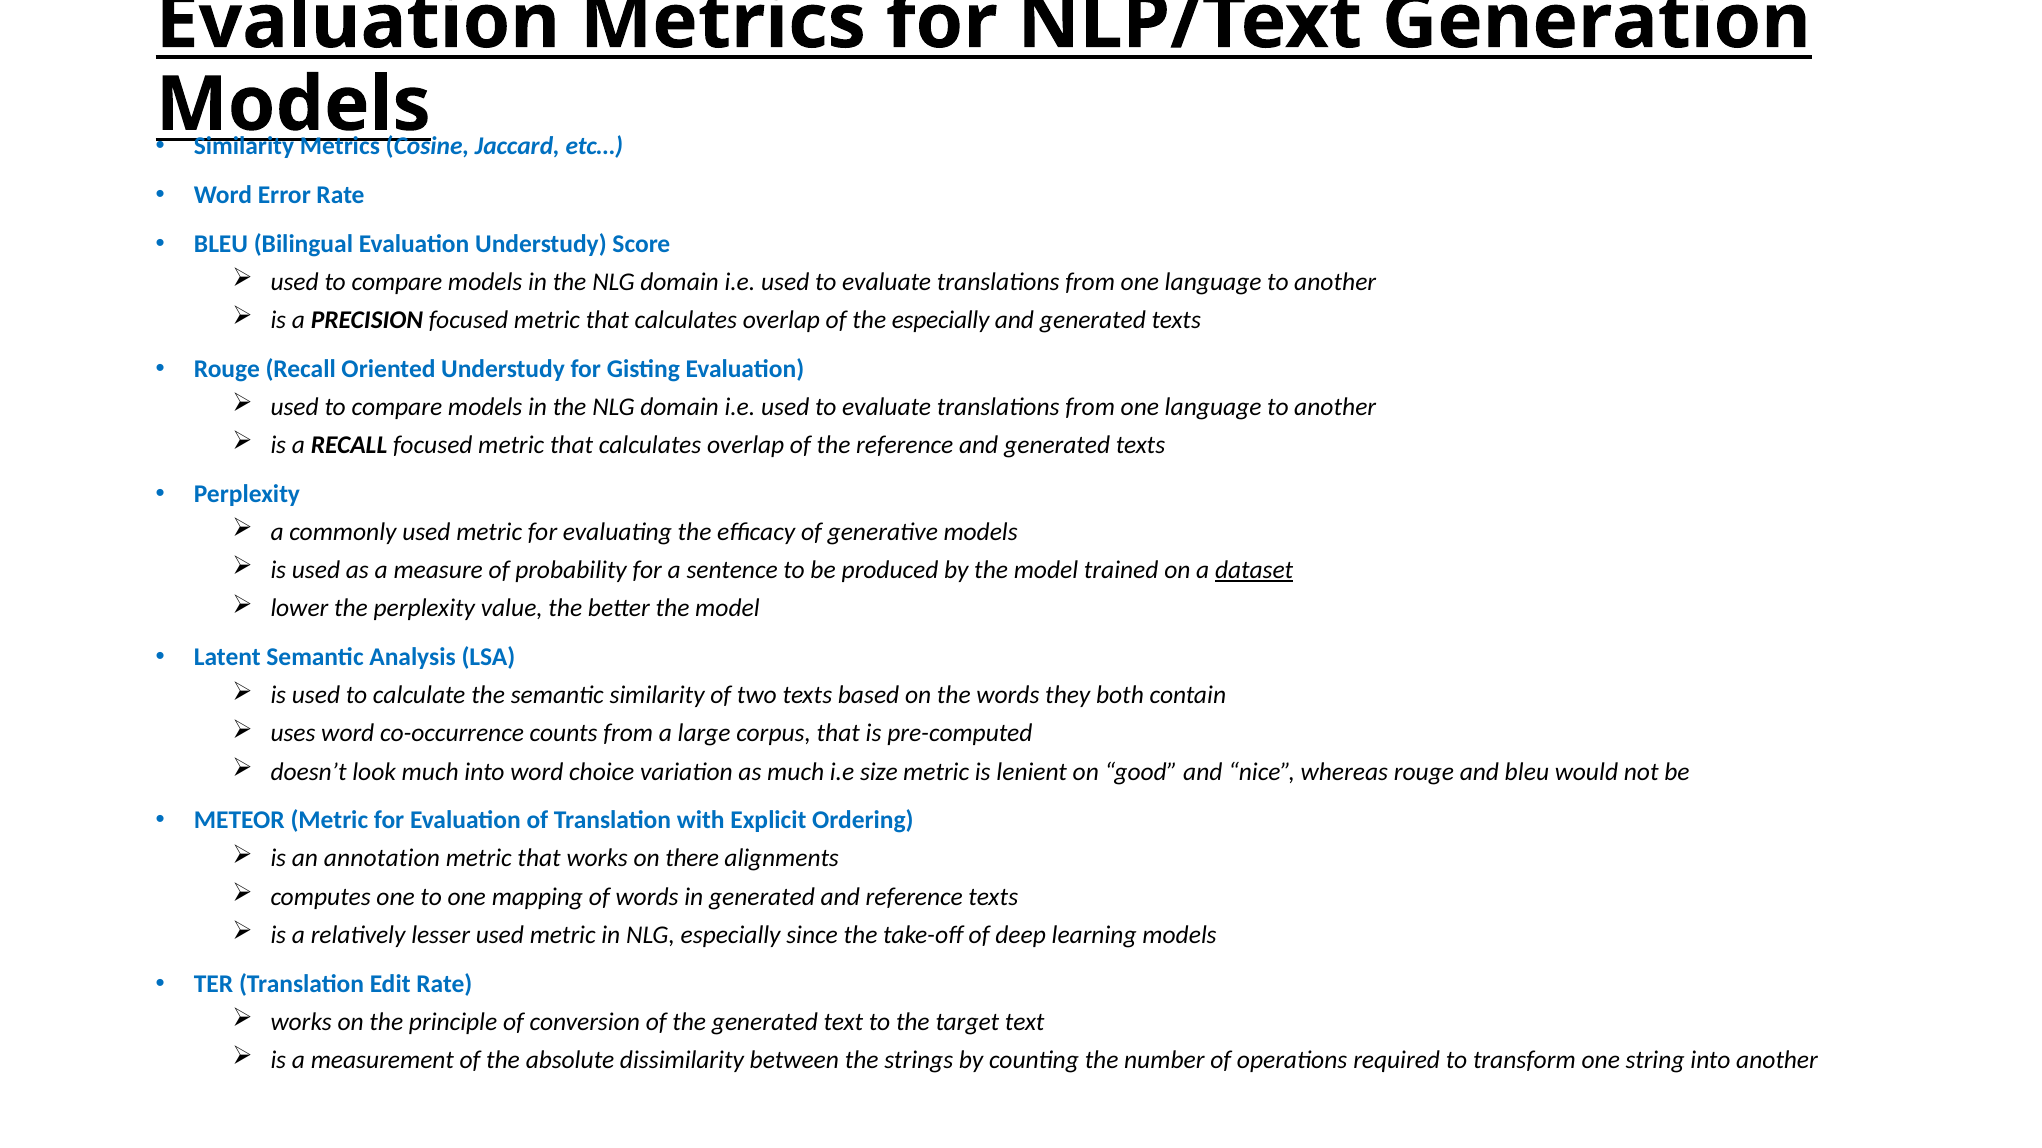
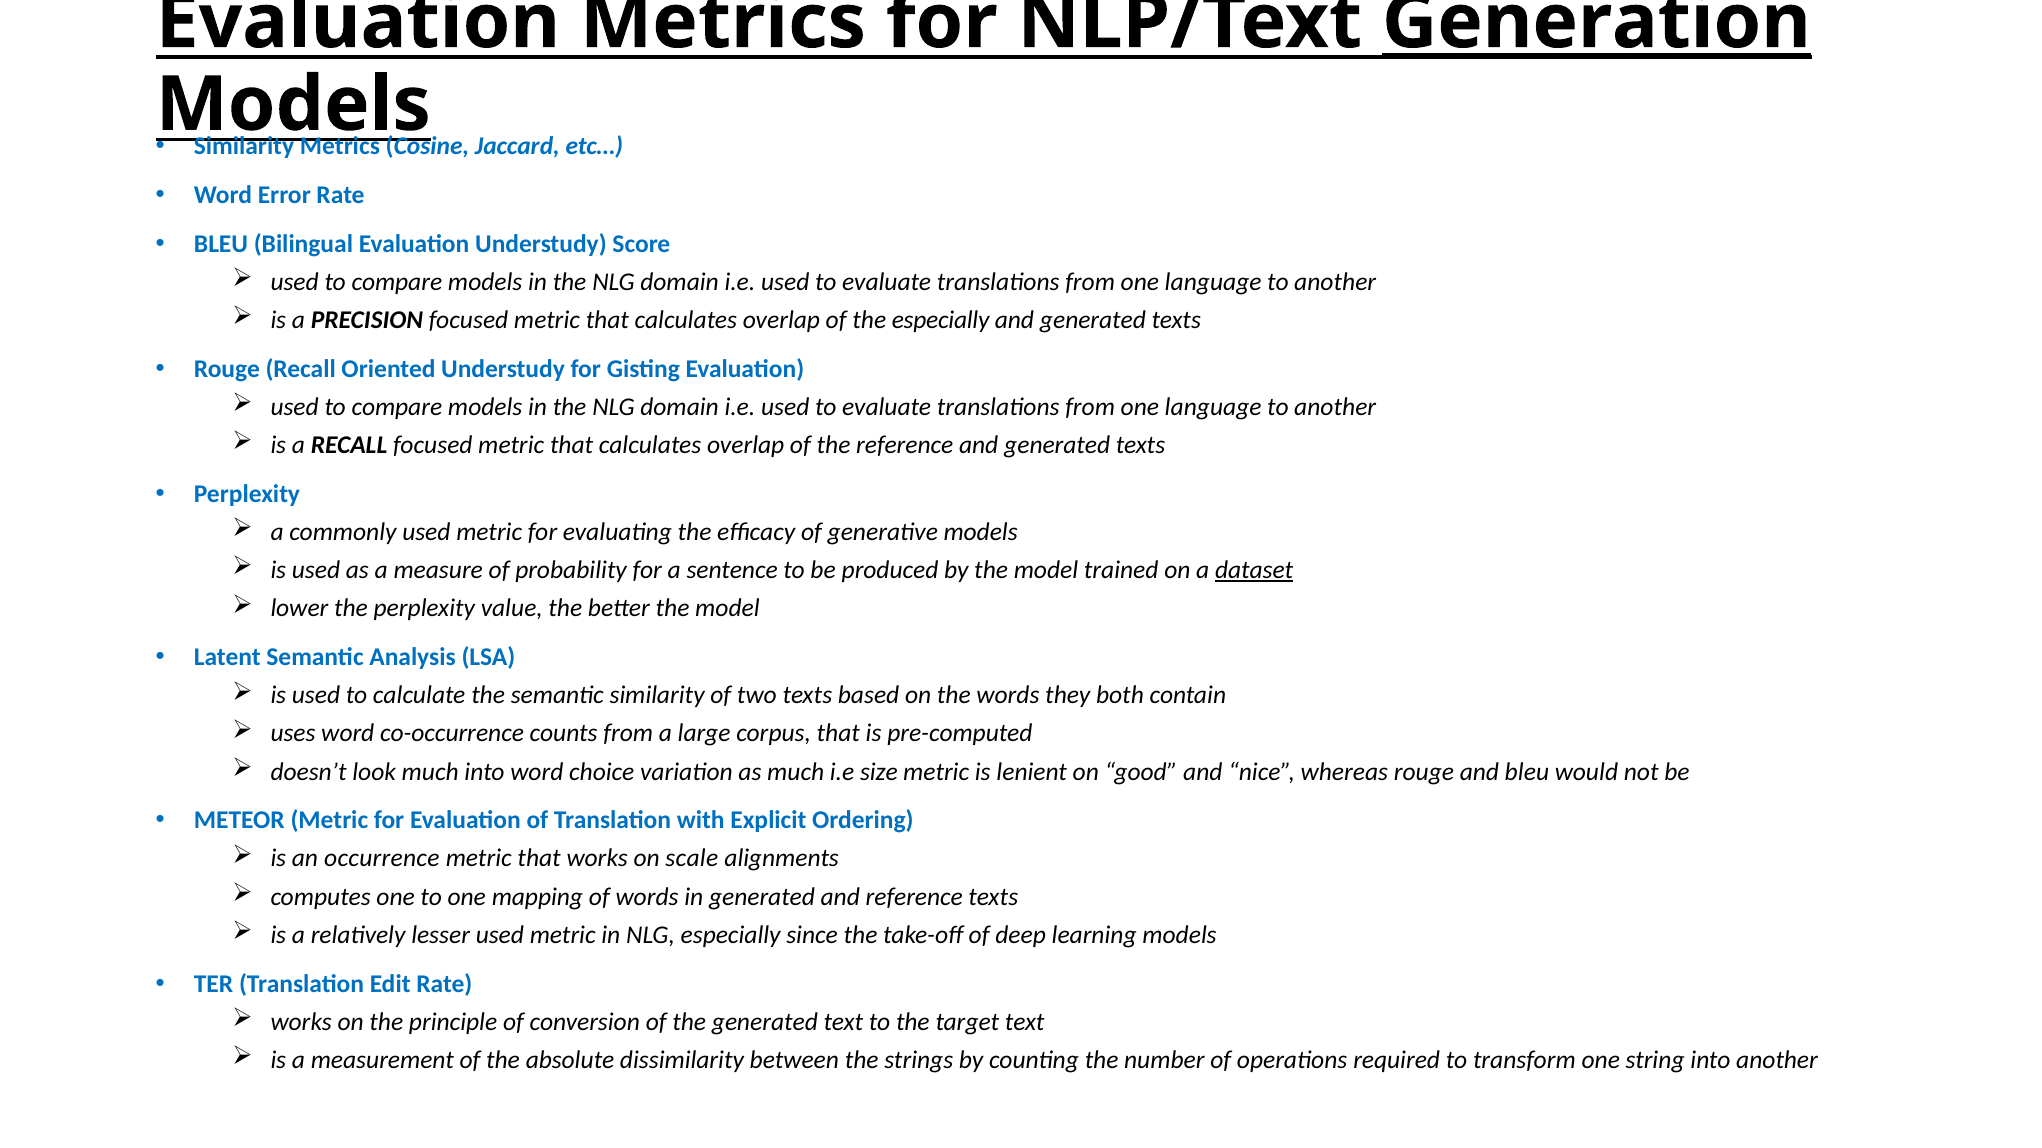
Generation underline: none -> present
annotation: annotation -> occurrence
there: there -> scale
